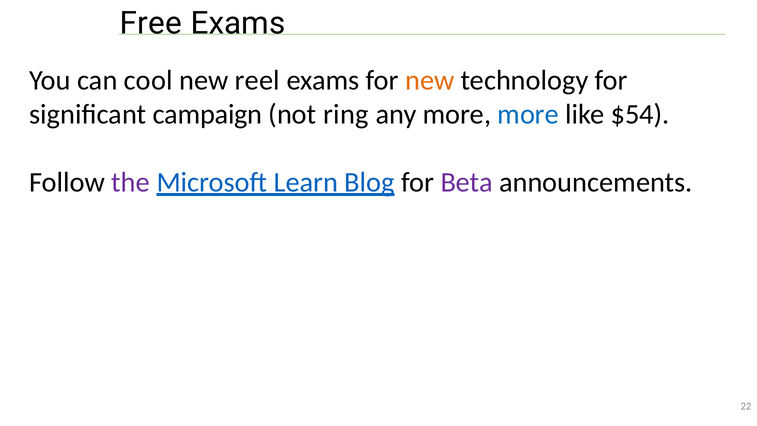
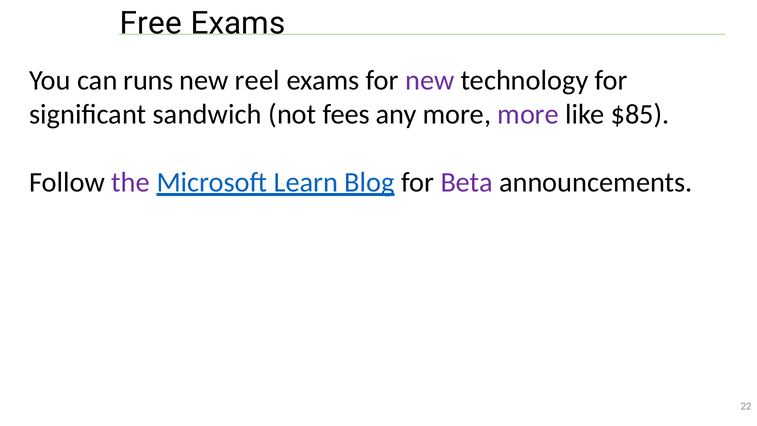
cool: cool -> runs
new at (430, 80) colour: orange -> purple
campaign: campaign -> sandwich
ring: ring -> fees
more at (528, 114) colour: blue -> purple
$54: $54 -> $85
